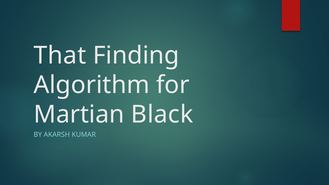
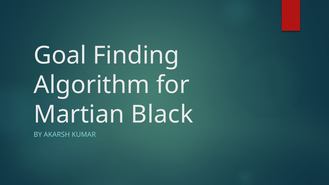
That: That -> Goal
